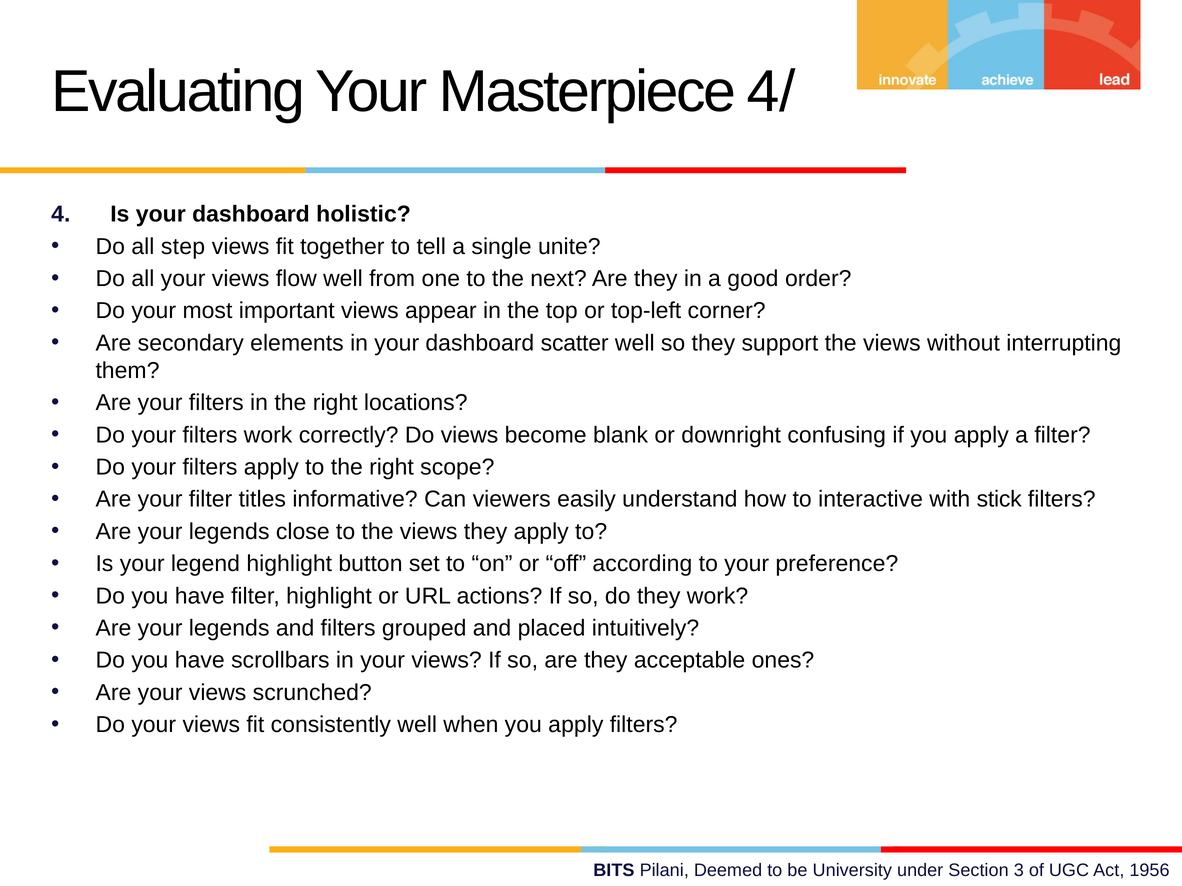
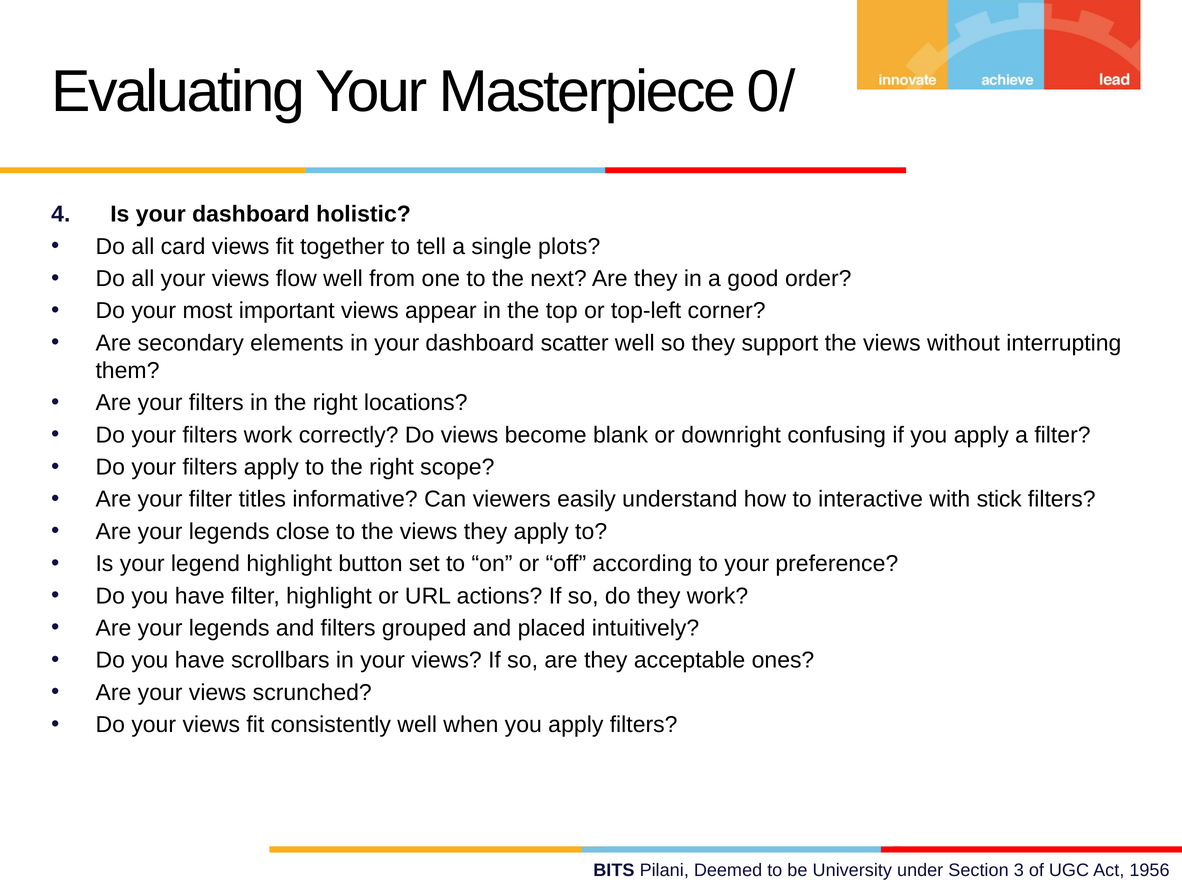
4/: 4/ -> 0/
step: step -> card
unite: unite -> plots
